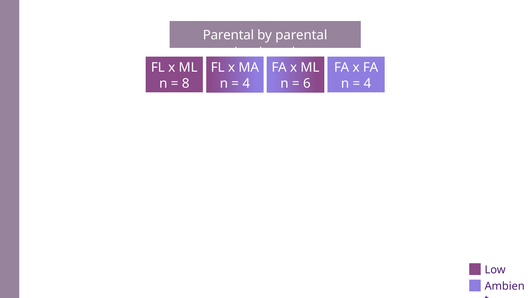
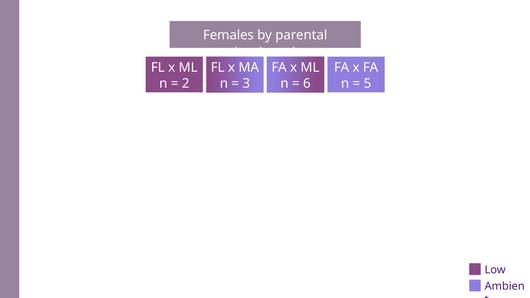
Parental at (228, 35): Parental -> Females
8: 8 -> 2
4 at (246, 83): 4 -> 3
4 at (367, 83): 4 -> 5
